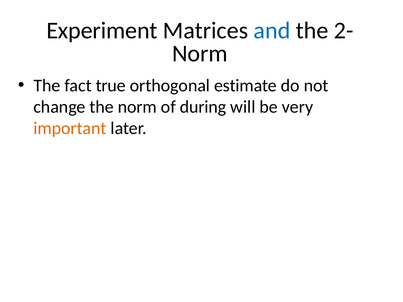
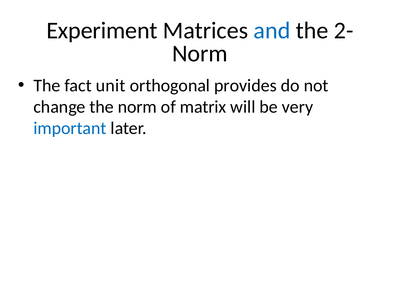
true: true -> unit
estimate: estimate -> provides
during: during -> matrix
important colour: orange -> blue
